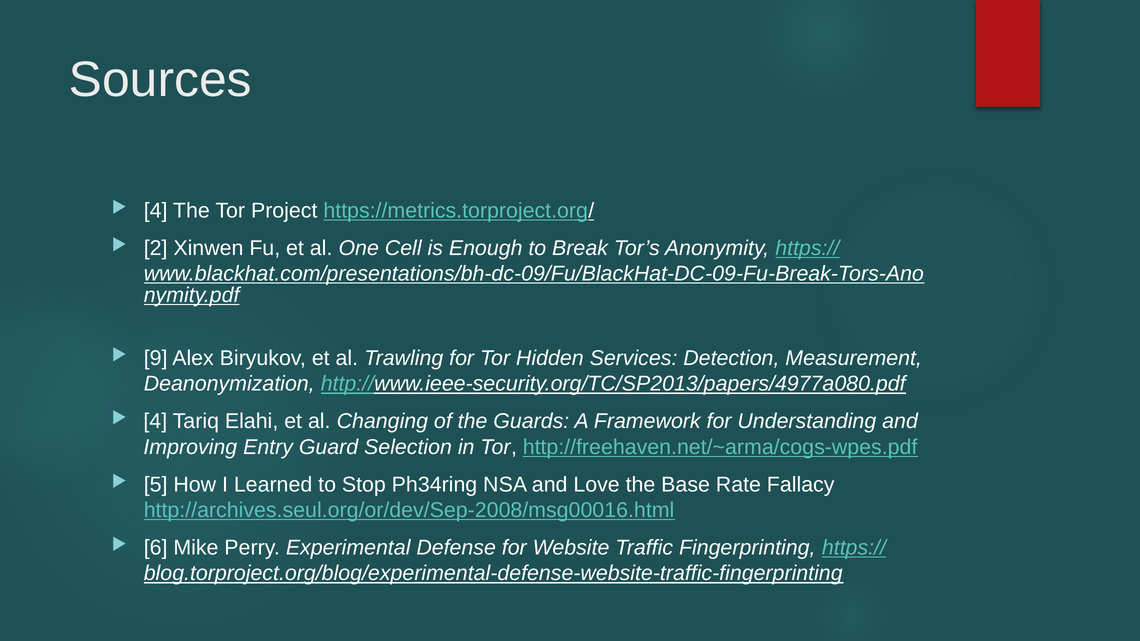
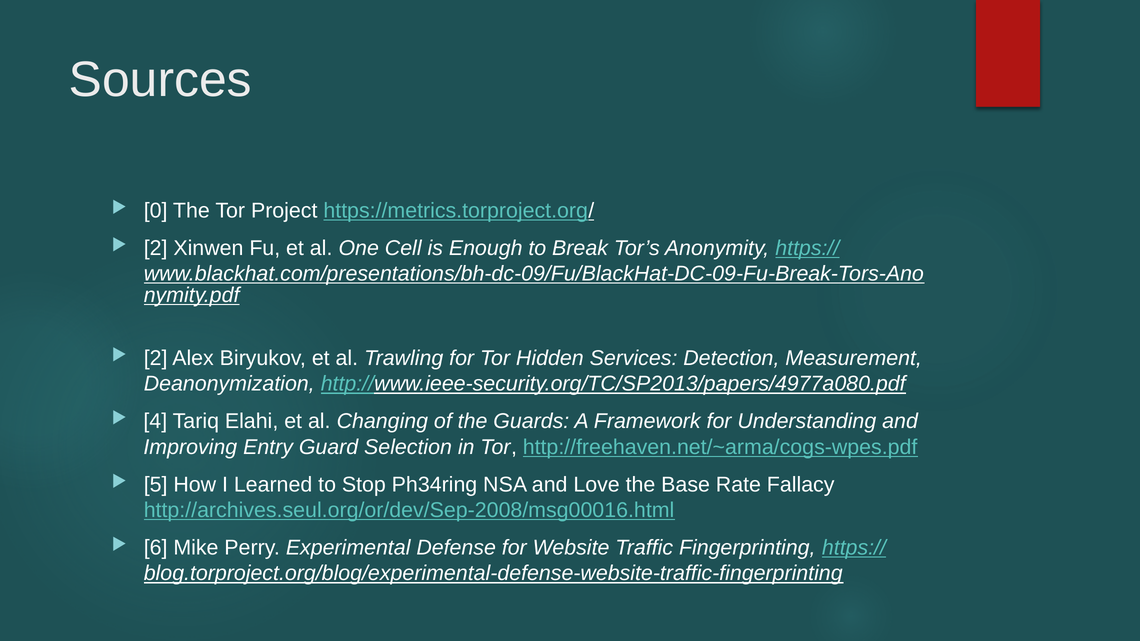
4 at (156, 211): 4 -> 0
9 at (156, 358): 9 -> 2
